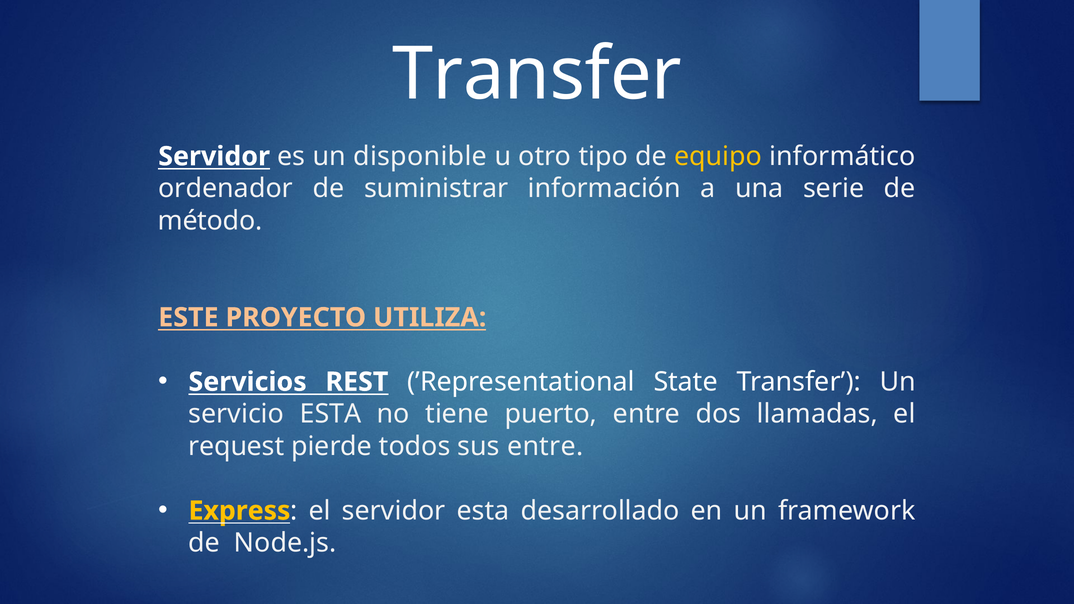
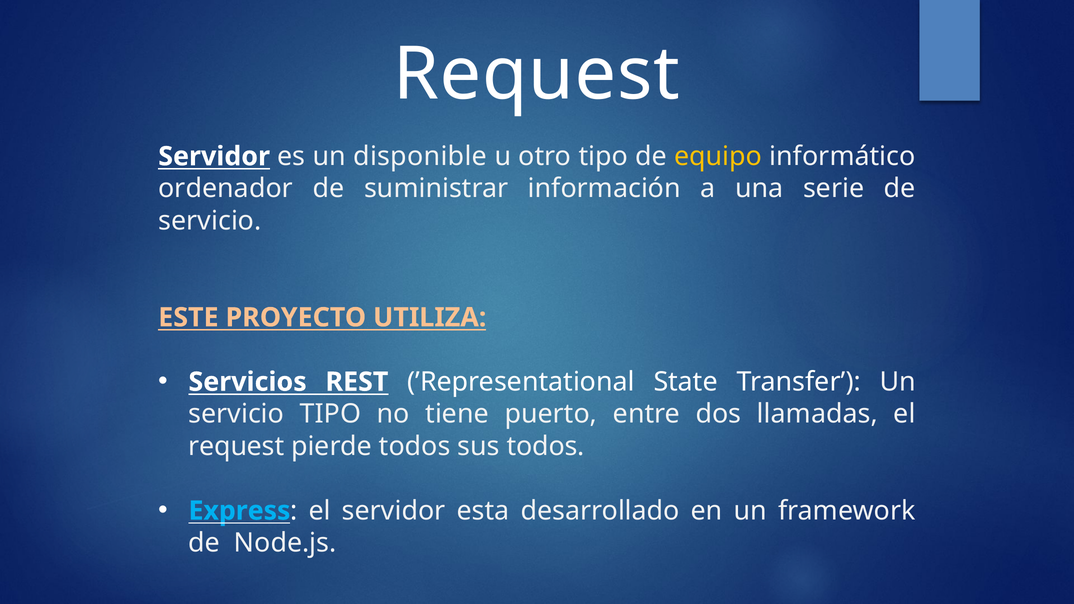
Transfer at (537, 74): Transfer -> Request
método at (210, 221): método -> servicio
servicio ESTA: ESTA -> TIPO
sus entre: entre -> todos
Express colour: yellow -> light blue
